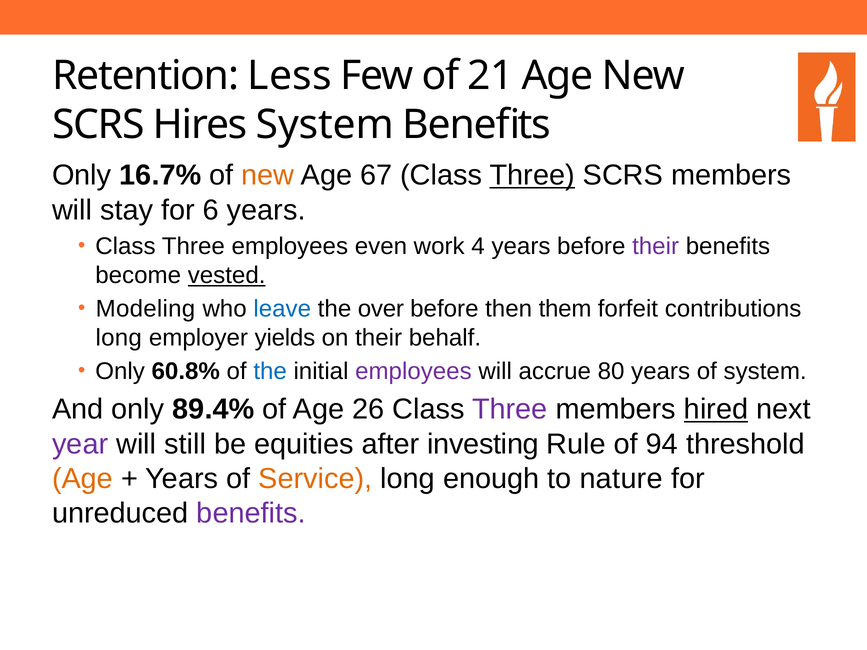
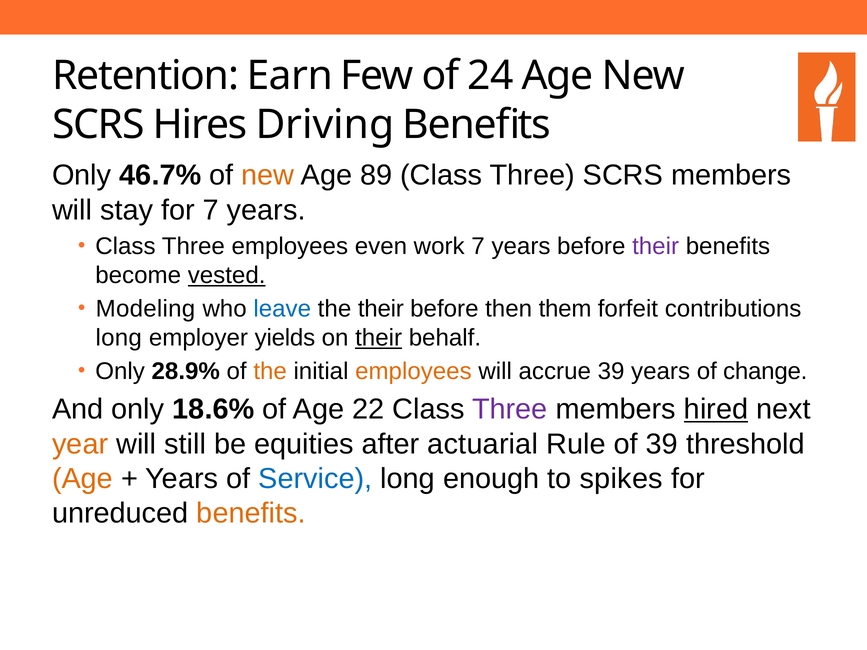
Less: Less -> Earn
21: 21 -> 24
Hires System: System -> Driving
16.7%: 16.7% -> 46.7%
67: 67 -> 89
Three at (532, 175) underline: present -> none
for 6: 6 -> 7
work 4: 4 -> 7
the over: over -> their
their at (379, 338) underline: none -> present
60.8%: 60.8% -> 28.9%
the at (270, 372) colour: blue -> orange
employees at (413, 372) colour: purple -> orange
accrue 80: 80 -> 39
of system: system -> change
89.4%: 89.4% -> 18.6%
26: 26 -> 22
year colour: purple -> orange
investing: investing -> actuarial
of 94: 94 -> 39
Service colour: orange -> blue
nature: nature -> spikes
benefits at (251, 514) colour: purple -> orange
